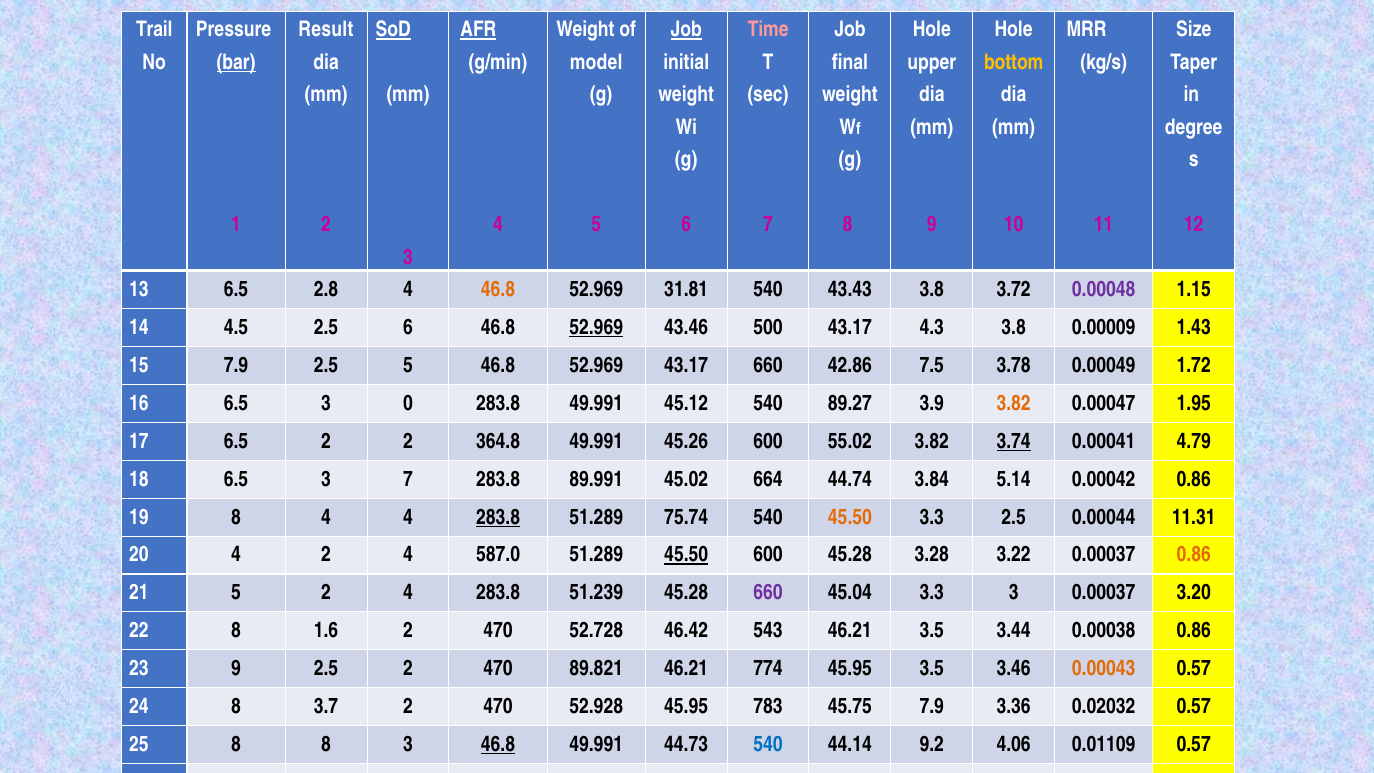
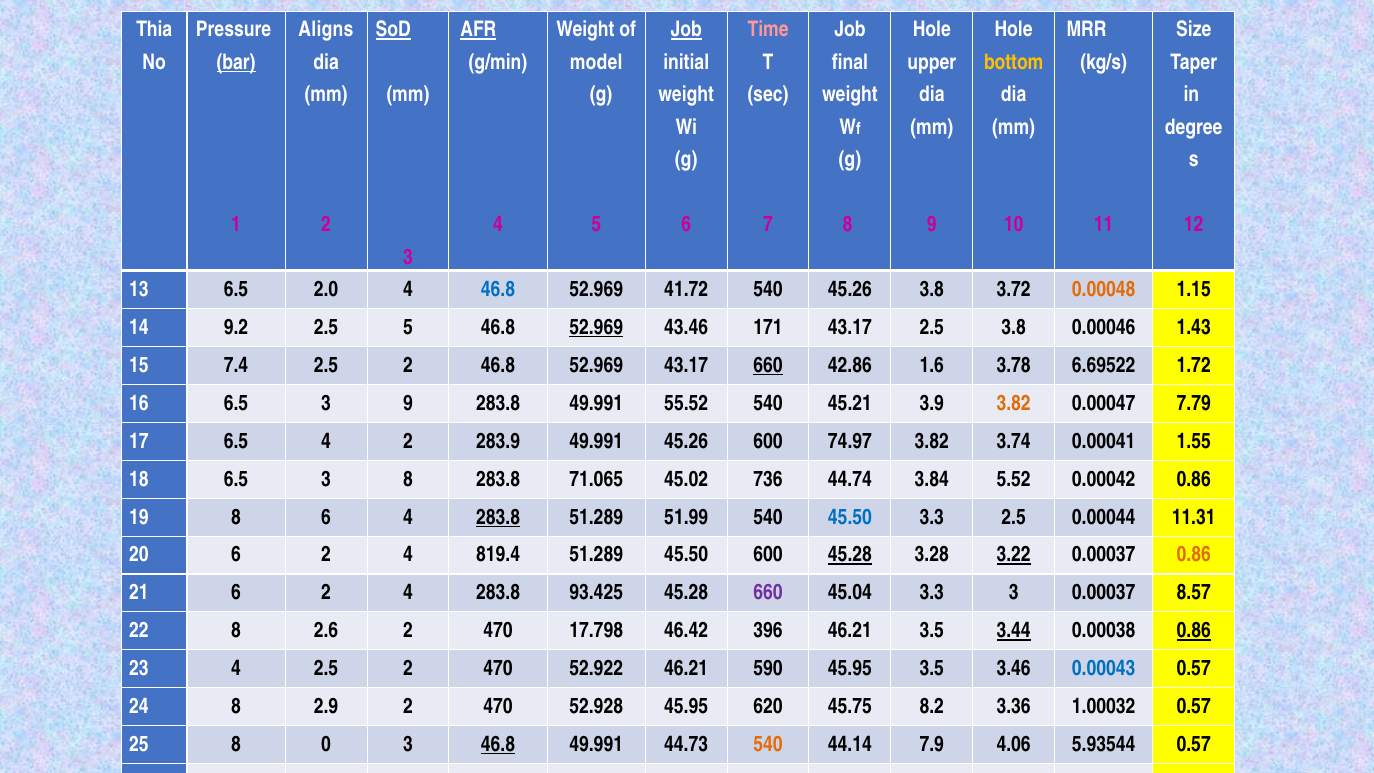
Trail: Trail -> Thia
Result: Result -> Aligns
2.8: 2.8 -> 2.0
46.8 at (498, 289) colour: orange -> blue
31.81: 31.81 -> 41.72
540 43.43: 43.43 -> 45.26
0.00048 colour: purple -> orange
4.5: 4.5 -> 9.2
2.5 6: 6 -> 5
500: 500 -> 171
43.17 4.3: 4.3 -> 2.5
0.00009: 0.00009 -> 0.00046
15 7.9: 7.9 -> 7.4
5 at (408, 365): 5 -> 2
660 at (768, 365) underline: none -> present
7.5: 7.5 -> 1.6
3.78 0.00049: 0.00049 -> 6.69522
3 0: 0 -> 9
45.12: 45.12 -> 55.52
89.27: 89.27 -> 45.21
1.95: 1.95 -> 7.79
6.5 2: 2 -> 4
364.8: 364.8 -> 283.9
55.02: 55.02 -> 74.97
3.74 underline: present -> none
4.79: 4.79 -> 1.55
3 7: 7 -> 8
89.991: 89.991 -> 71.065
664: 664 -> 736
5.14: 5.14 -> 5.52
8 4: 4 -> 6
75.74: 75.74 -> 51.99
45.50 at (850, 517) colour: orange -> blue
20 4: 4 -> 6
587.0: 587.0 -> 819.4
45.50 at (686, 555) underline: present -> none
45.28 at (850, 555) underline: none -> present
3.22 underline: none -> present
21 5: 5 -> 6
51.239: 51.239 -> 93.425
3.20: 3.20 -> 8.57
1.6: 1.6 -> 2.6
52.728: 52.728 -> 17.798
543: 543 -> 396
3.44 underline: none -> present
0.86 at (1194, 631) underline: none -> present
23 9: 9 -> 4
89.821: 89.821 -> 52.922
774: 774 -> 590
0.00043 colour: orange -> blue
3.7: 3.7 -> 2.9
783: 783 -> 620
45.75 7.9: 7.9 -> 8.2
0.02032: 0.02032 -> 1.00032
8 8: 8 -> 0
540 at (768, 744) colour: blue -> orange
9.2: 9.2 -> 7.9
0.01109: 0.01109 -> 5.93544
